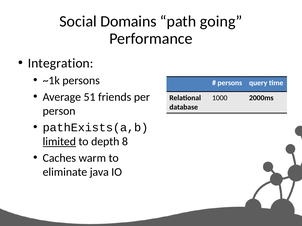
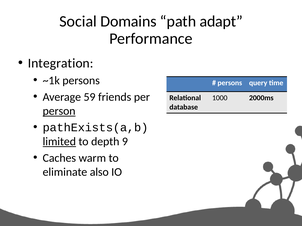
going: going -> adapt
51: 51 -> 59
person underline: none -> present
8: 8 -> 9
java: java -> also
